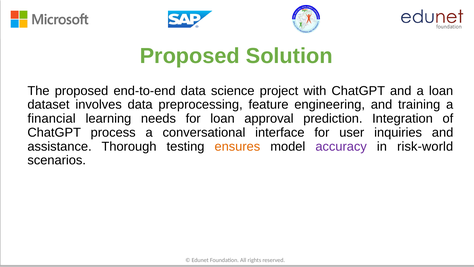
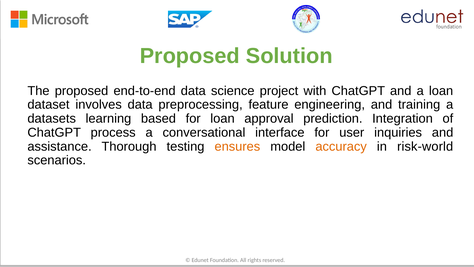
financial: financial -> datasets
needs: needs -> based
accuracy colour: purple -> orange
